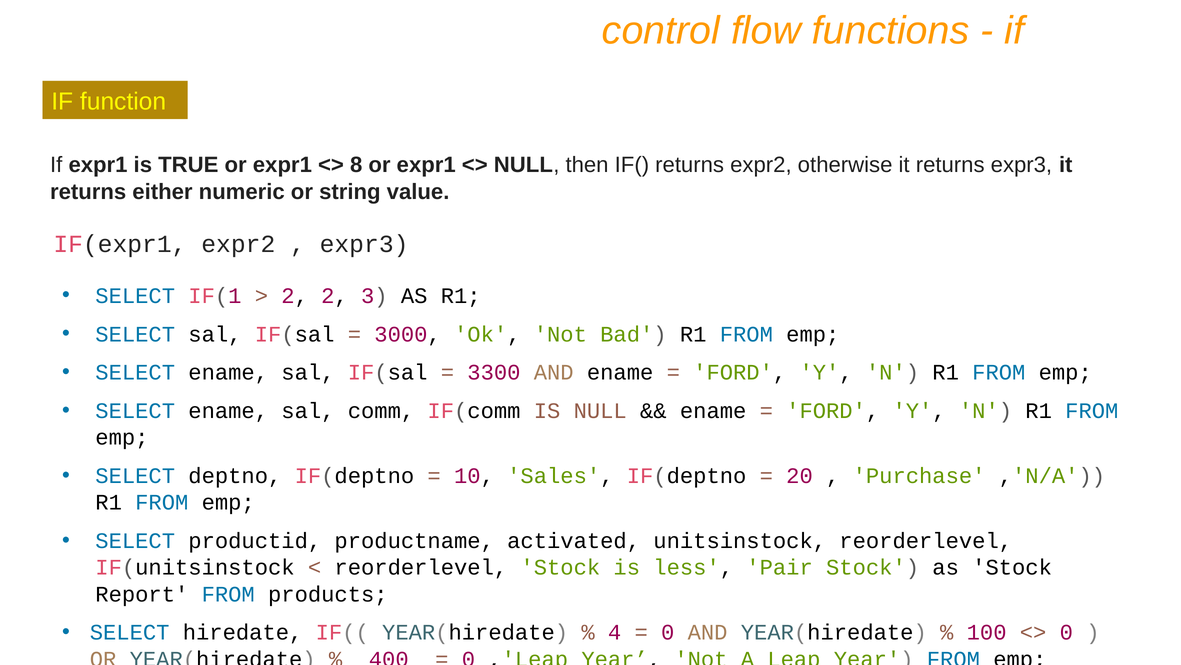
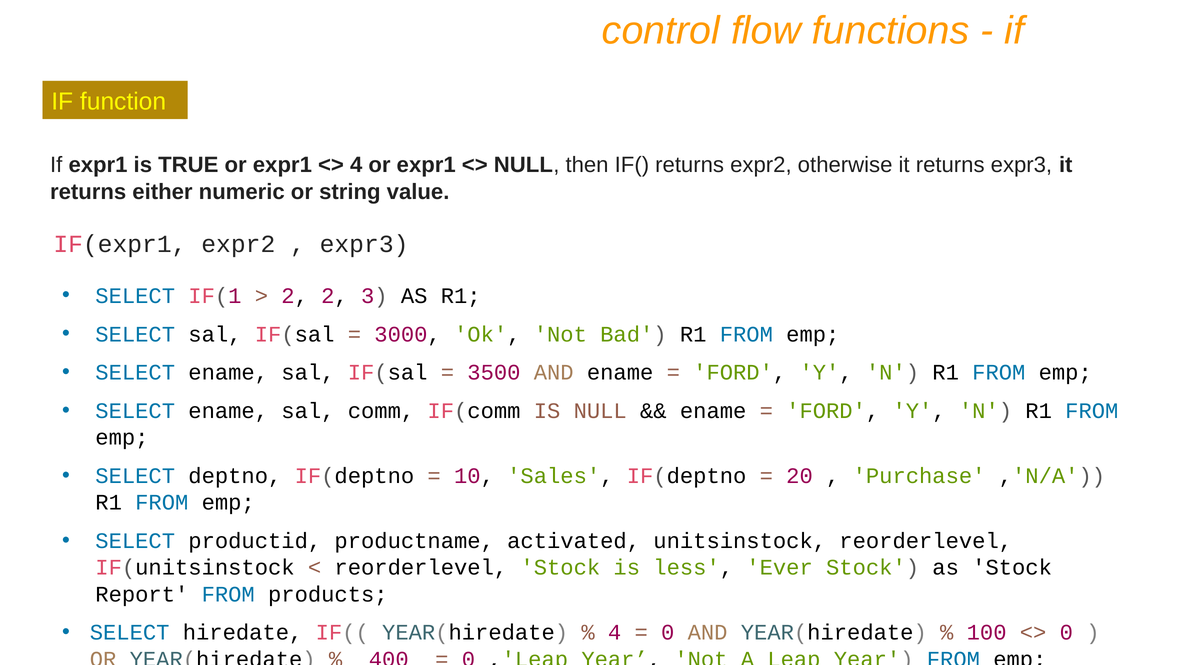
8 at (356, 165): 8 -> 4
3300: 3300 -> 3500
Pair: Pair -> Ever
